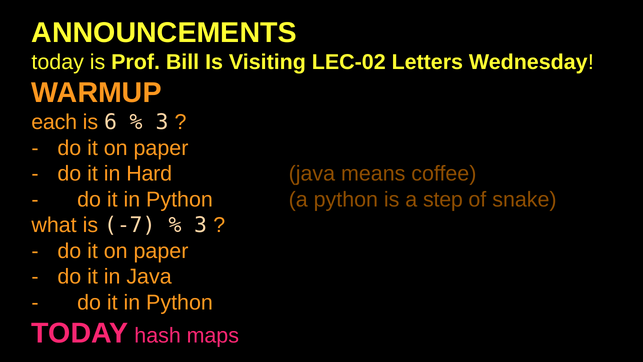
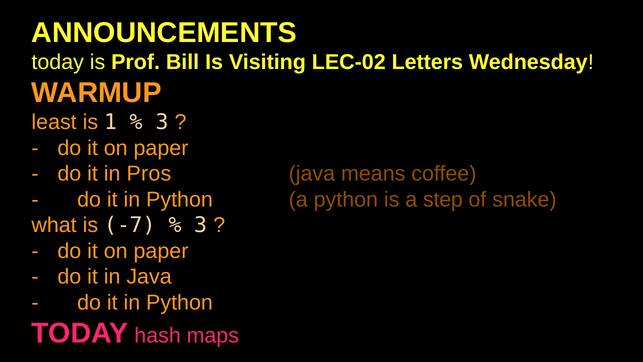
each: each -> least
6: 6 -> 1
Hard: Hard -> Pros
